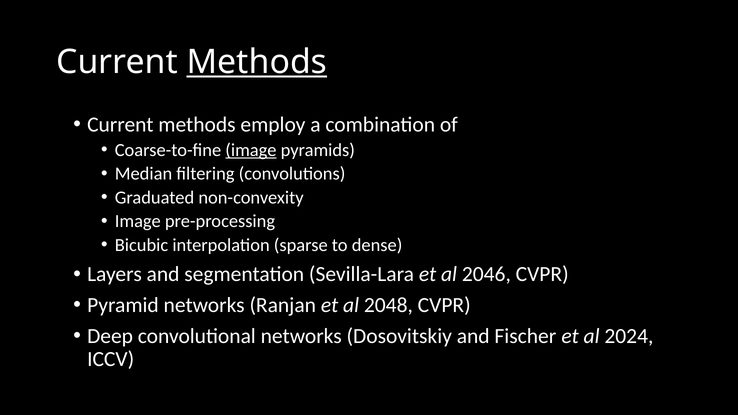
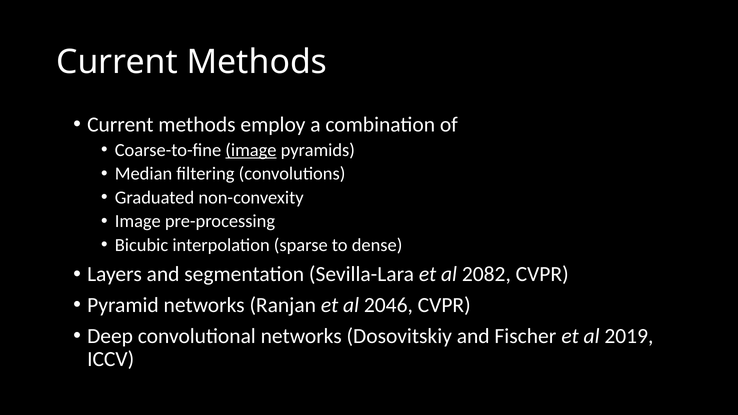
Methods at (257, 62) underline: present -> none
2046: 2046 -> 2082
2048: 2048 -> 2046
2024: 2024 -> 2019
